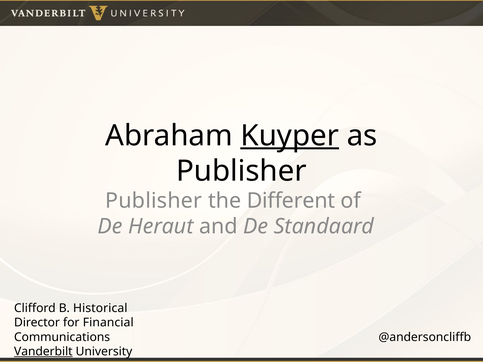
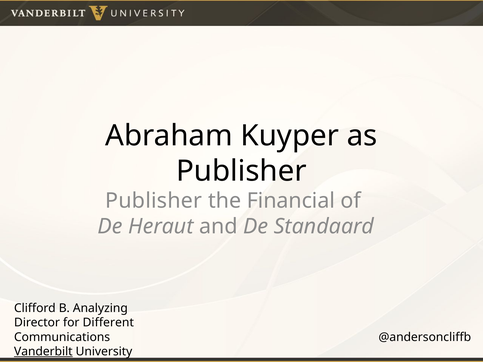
Kuyper underline: present -> none
Different: Different -> Financial
Historical: Historical -> Analyzing
Financial: Financial -> Different
